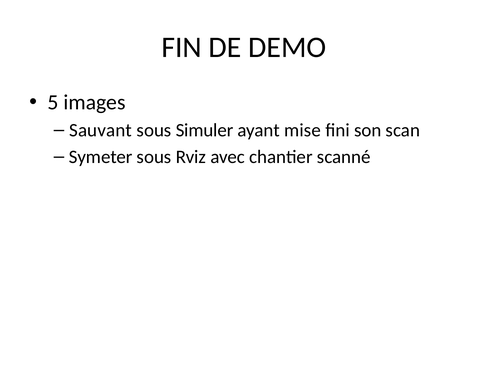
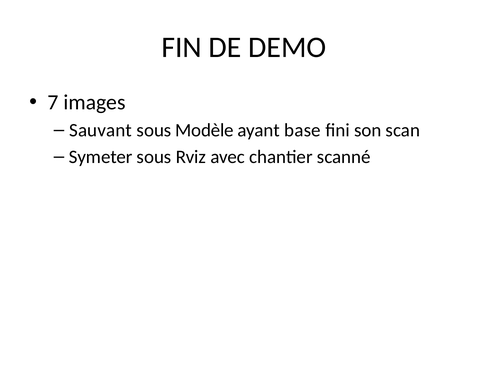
5: 5 -> 7
Simuler: Simuler -> Modèle
mise: mise -> base
